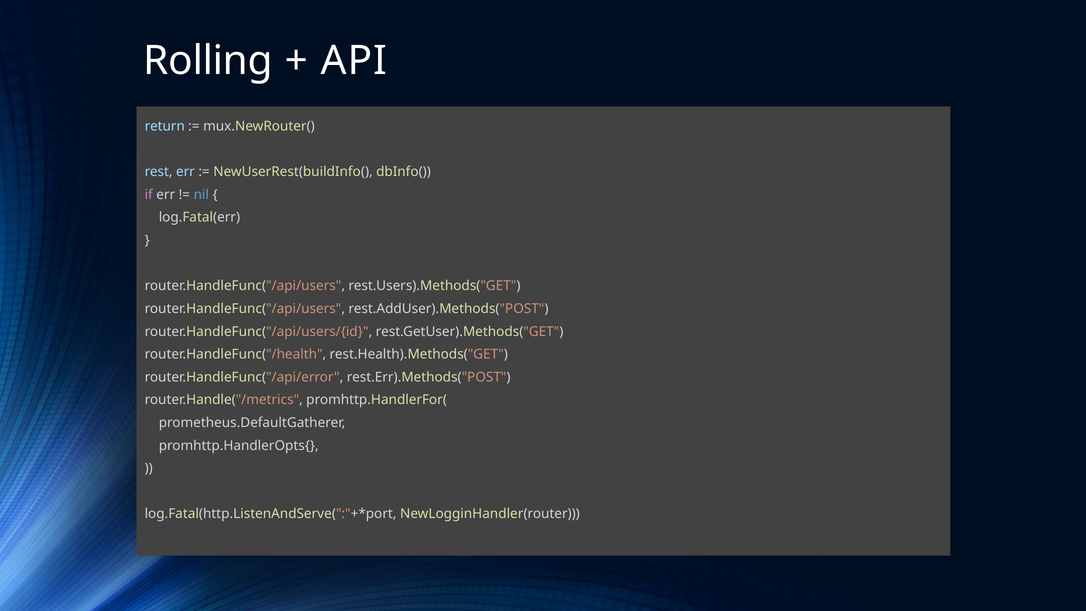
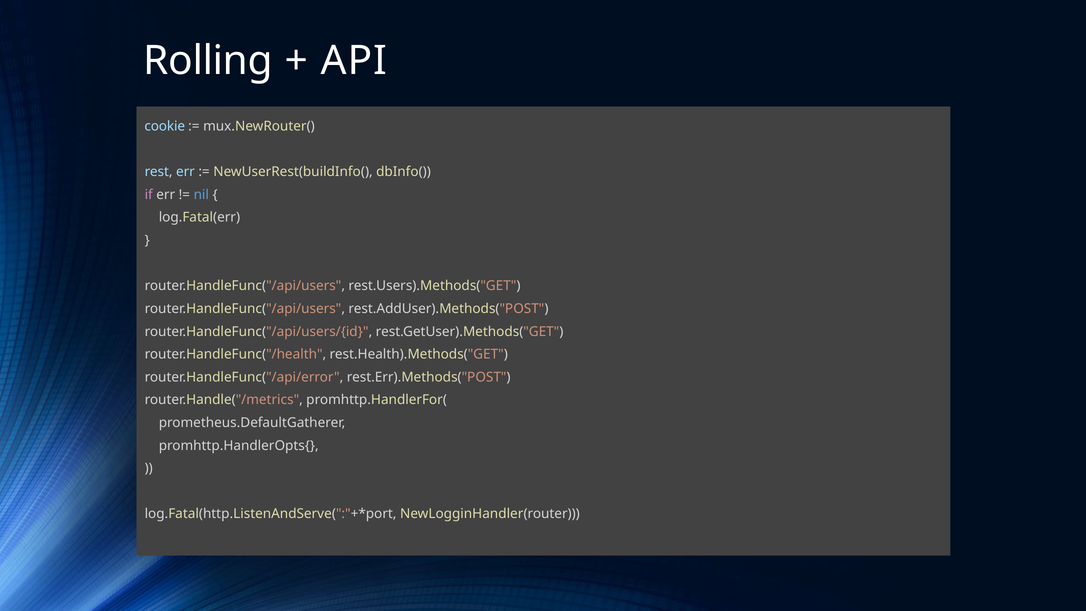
return: return -> cookie
